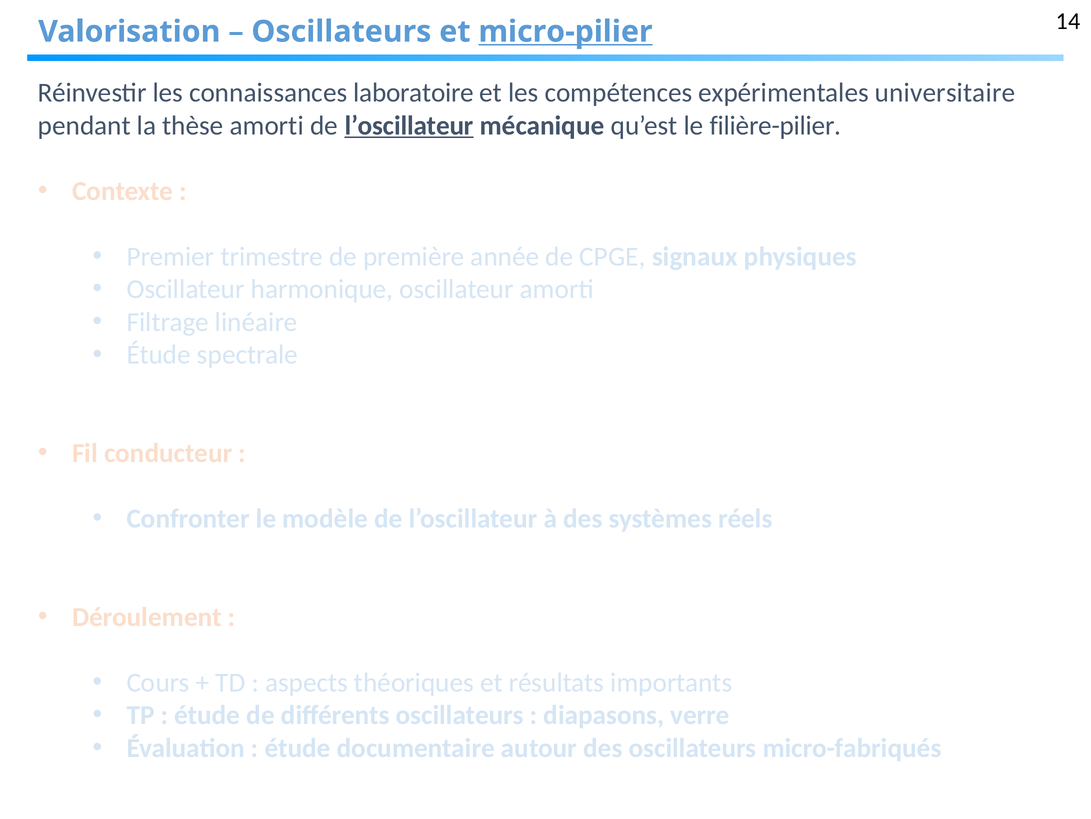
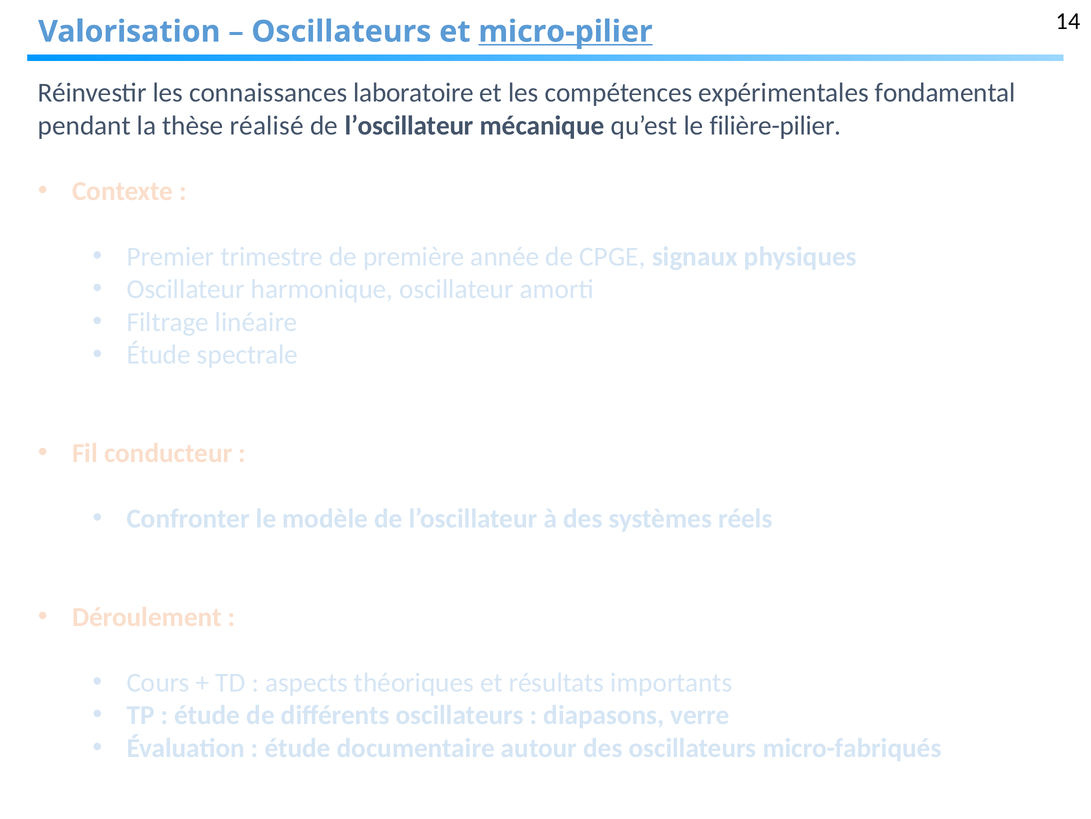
universitaire: universitaire -> fondamental
thèse amorti: amorti -> réalisé
l’oscillateur at (409, 126) underline: present -> none
